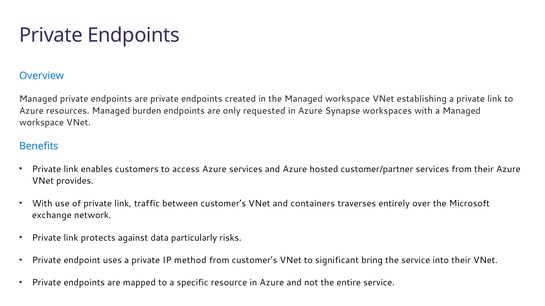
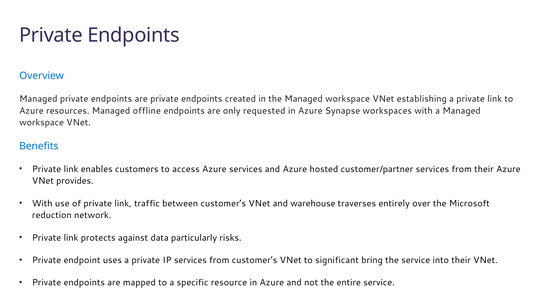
burden: burden -> offline
containers: containers -> warehouse
exchange: exchange -> reduction
IP method: method -> services
